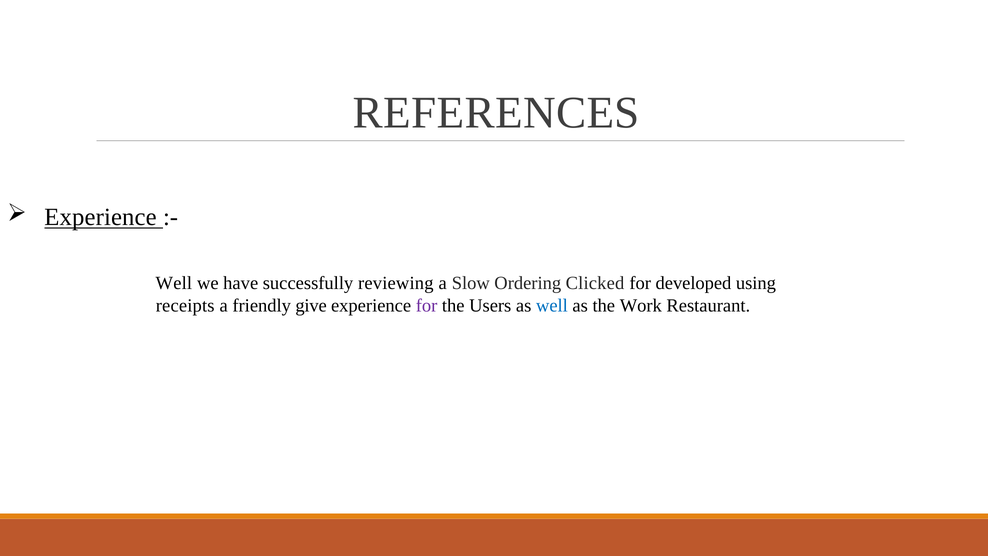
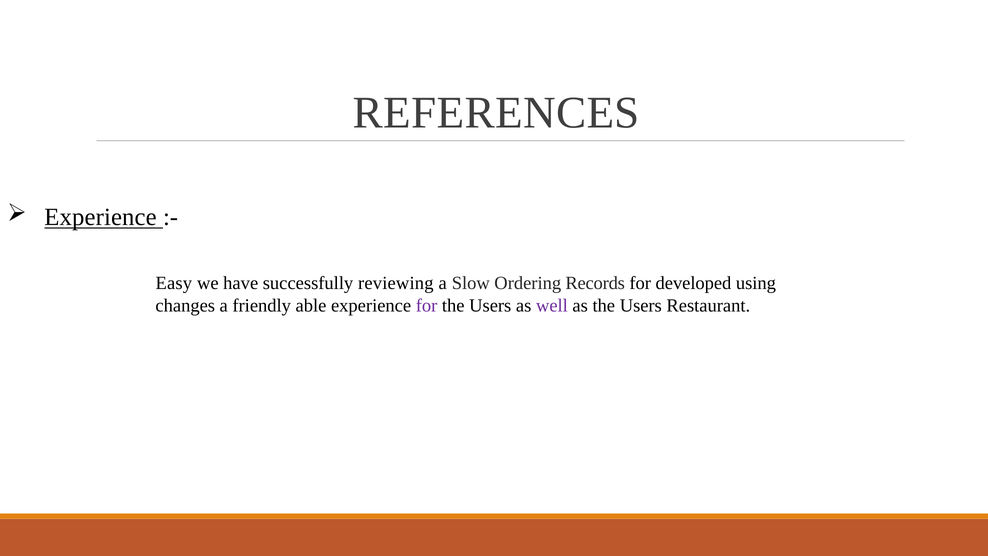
Well at (174, 283): Well -> Easy
Clicked: Clicked -> Records
receipts: receipts -> changes
give: give -> able
well at (552, 305) colour: blue -> purple
as the Work: Work -> Users
